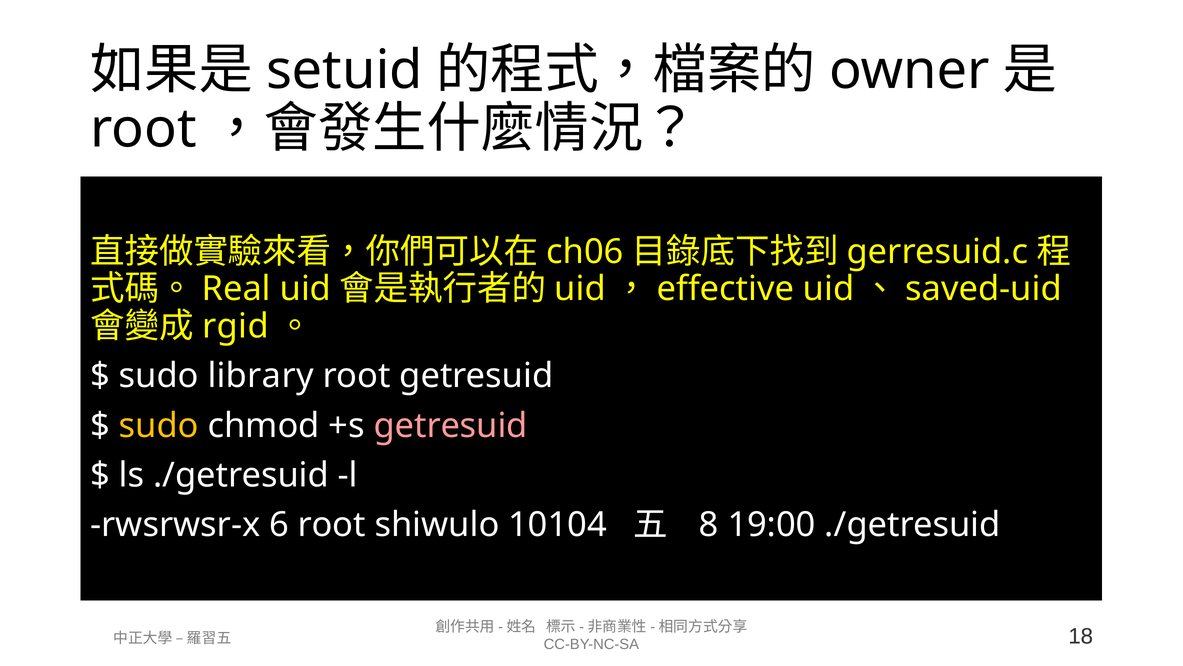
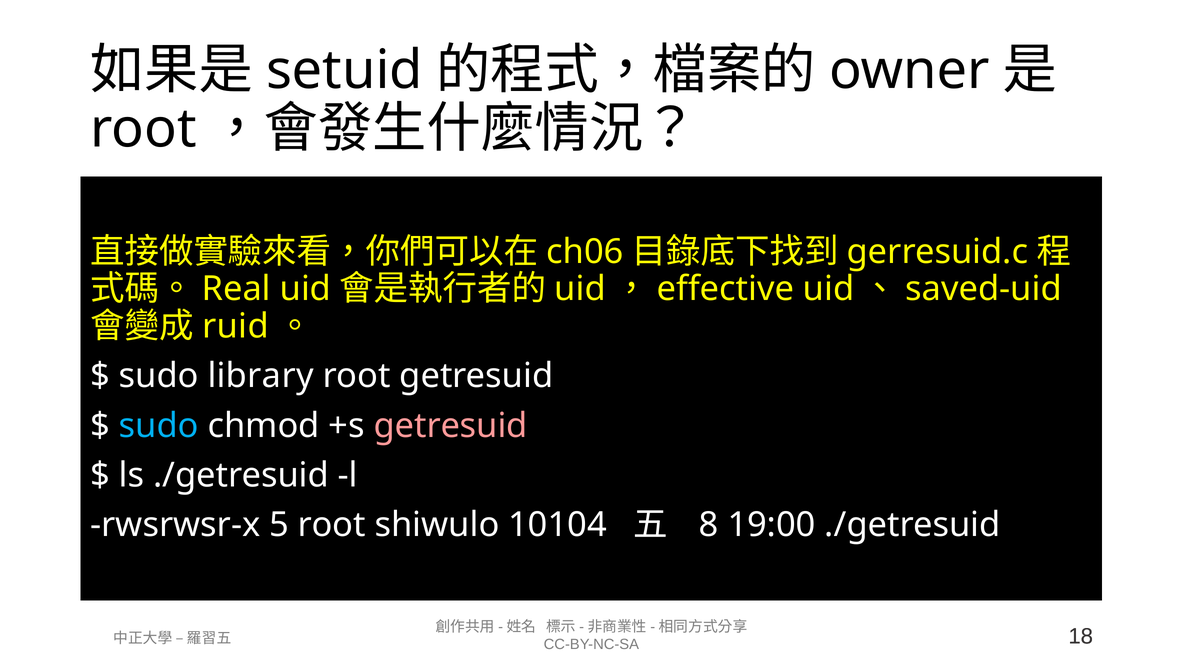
rgid: rgid -> ruid
sudo at (159, 425) colour: yellow -> light blue
6: 6 -> 5
